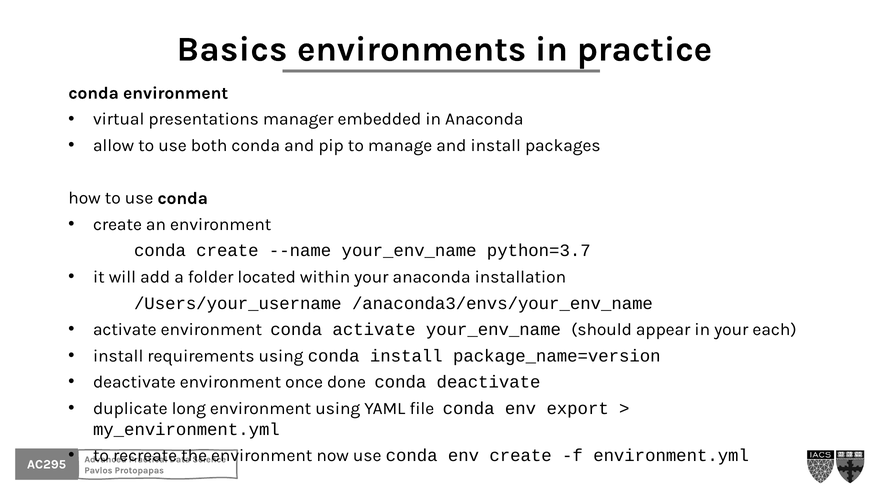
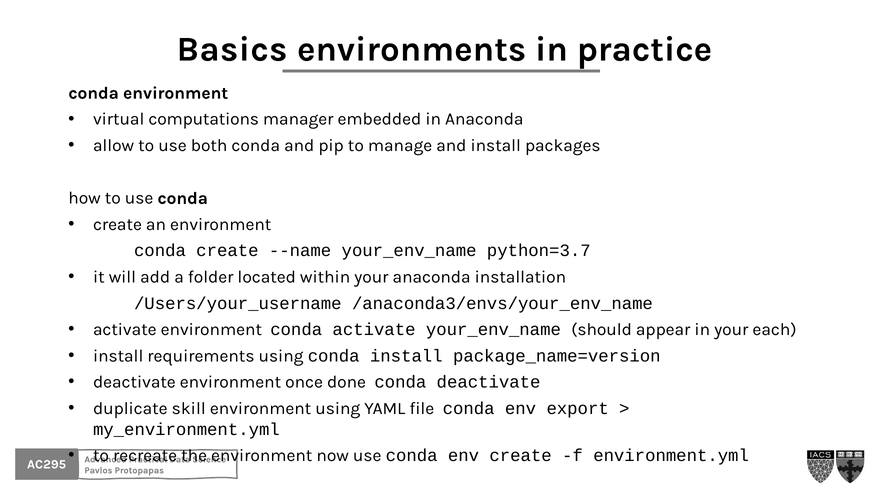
presentations: presentations -> computations
long: long -> skill
